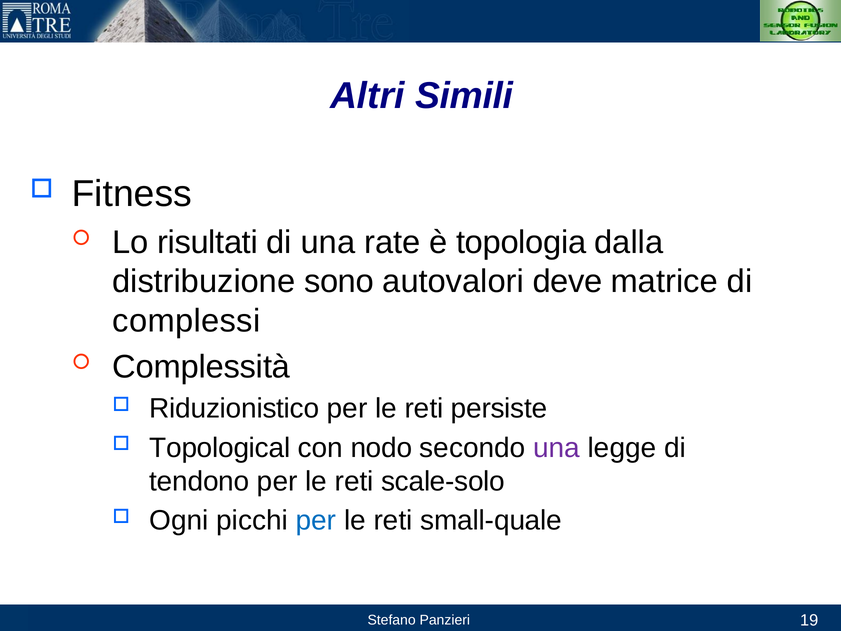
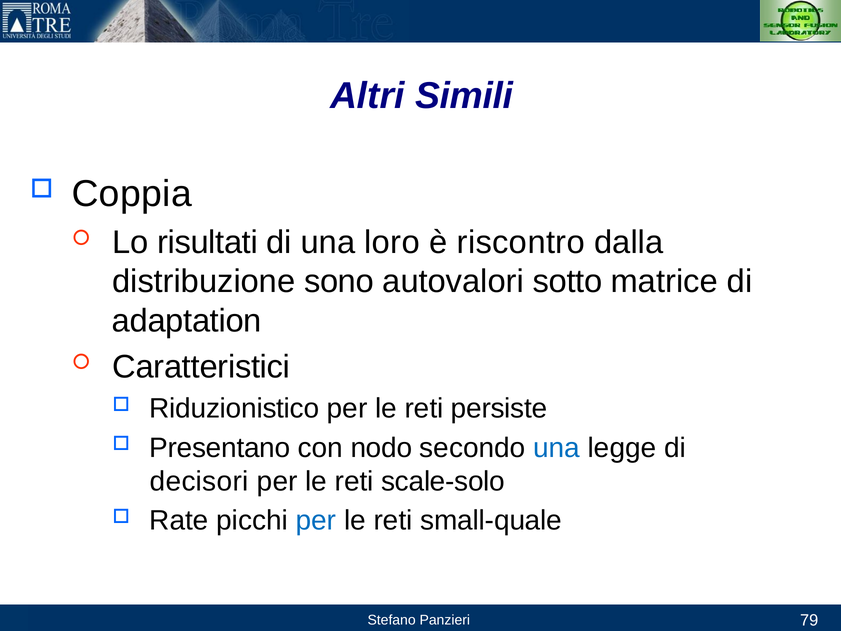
Fitness: Fitness -> Coppia
rate: rate -> loro
topologia: topologia -> riscontro
deve: deve -> sotto
complessi: complessi -> adaptation
Complessità: Complessità -> Caratteristici
Topological: Topological -> Presentano
una at (557, 448) colour: purple -> blue
tendono: tendono -> decisori
Ogni: Ogni -> Rate
19: 19 -> 79
